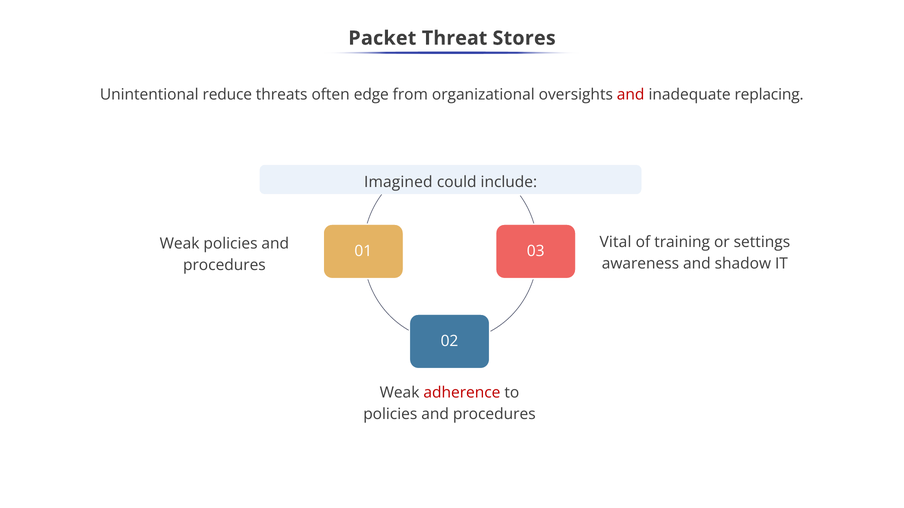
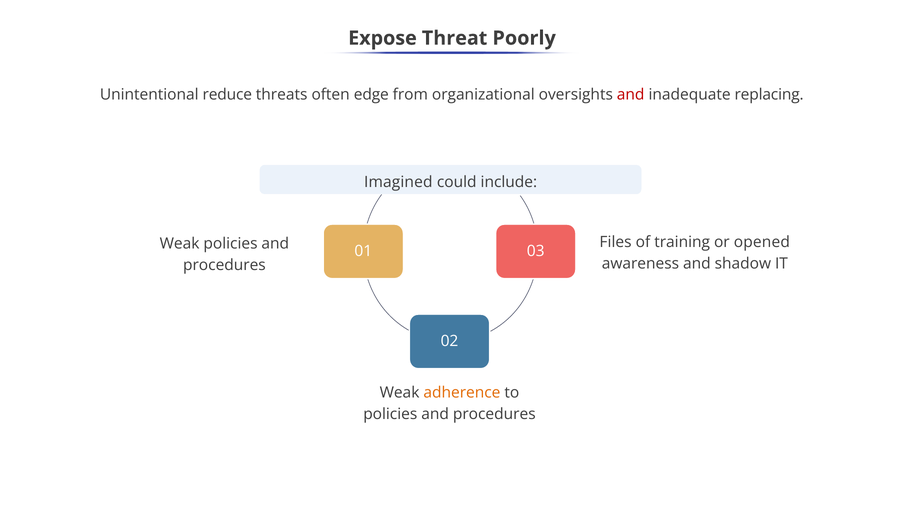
Packet: Packet -> Expose
Stores: Stores -> Poorly
Vital: Vital -> Files
settings: settings -> opened
adherence colour: red -> orange
